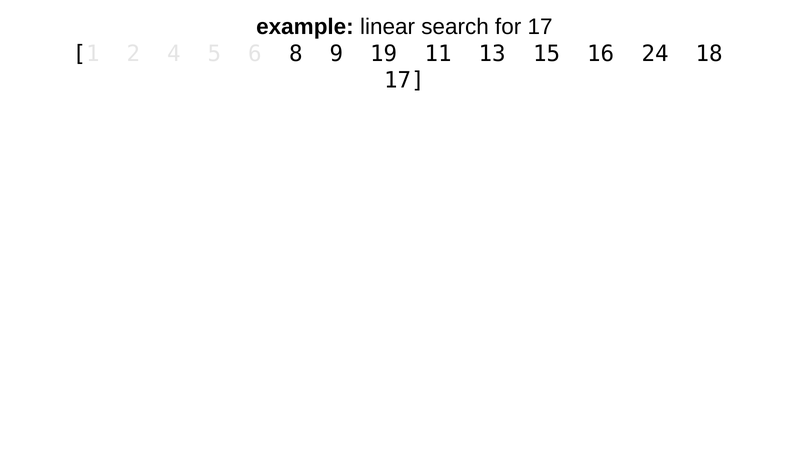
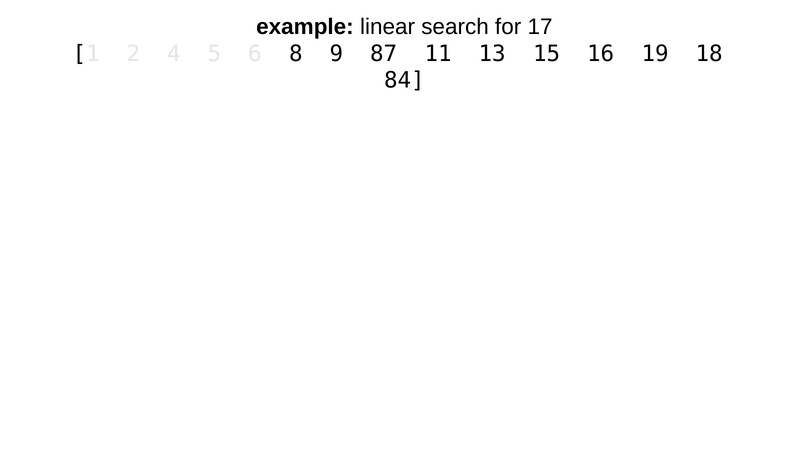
19: 19 -> 87
24: 24 -> 19
17 at (405, 81): 17 -> 84
